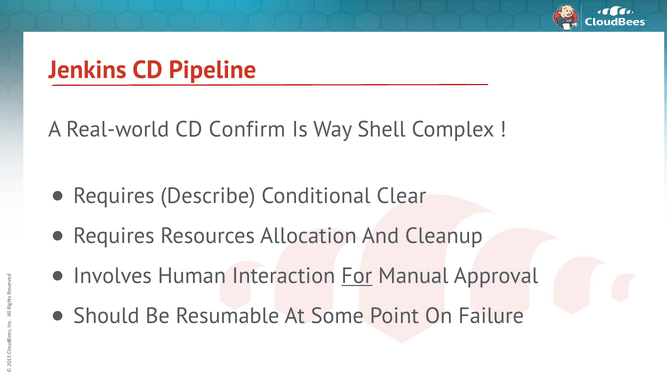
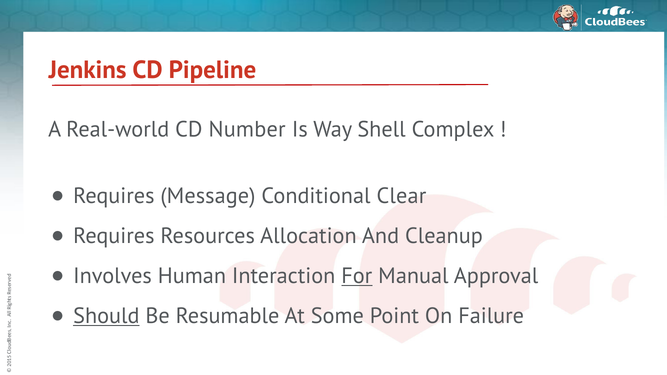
Confirm: Confirm -> Number
Describe: Describe -> Message
Should underline: none -> present
